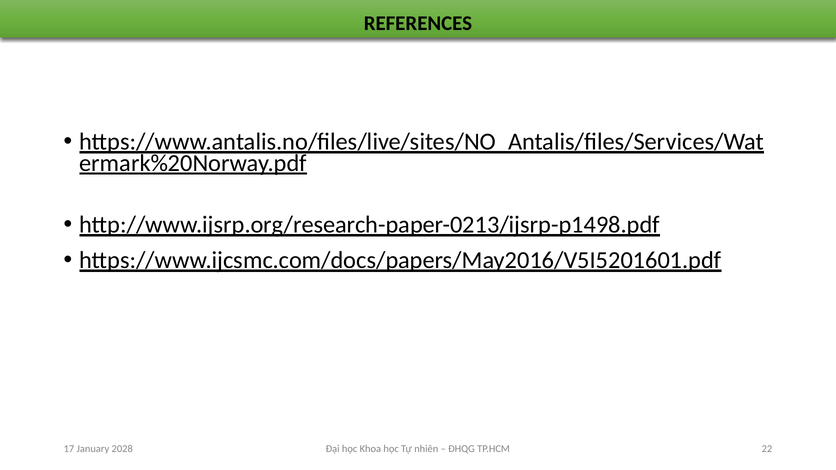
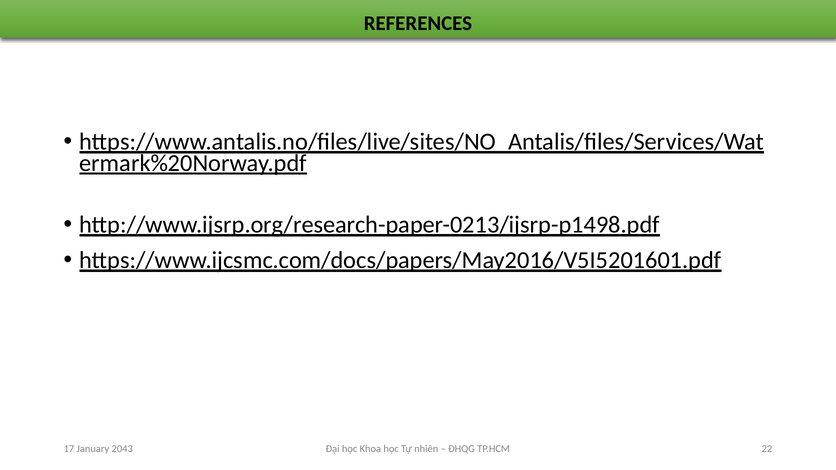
2028: 2028 -> 2043
